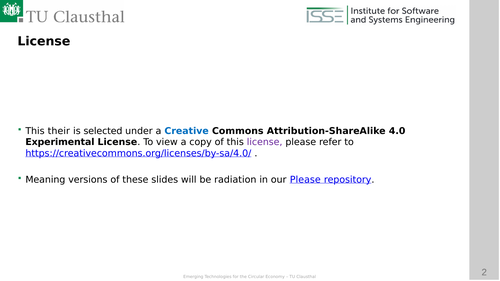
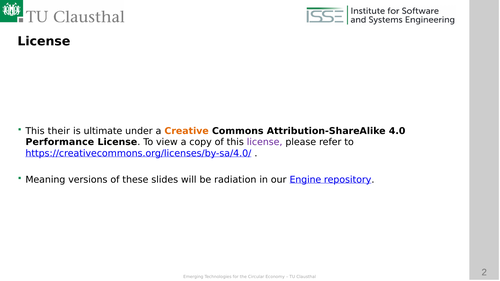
selected: selected -> ultimate
Creative colour: blue -> orange
Experimental: Experimental -> Performance
our Please: Please -> Engine
